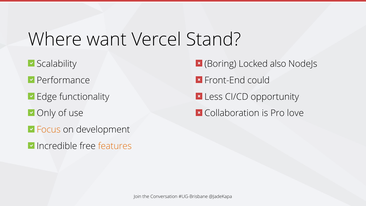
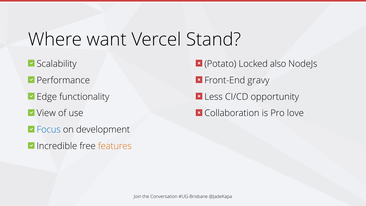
Boring: Boring -> Potato
could: could -> gravy
Only: Only -> View
Focus colour: orange -> blue
